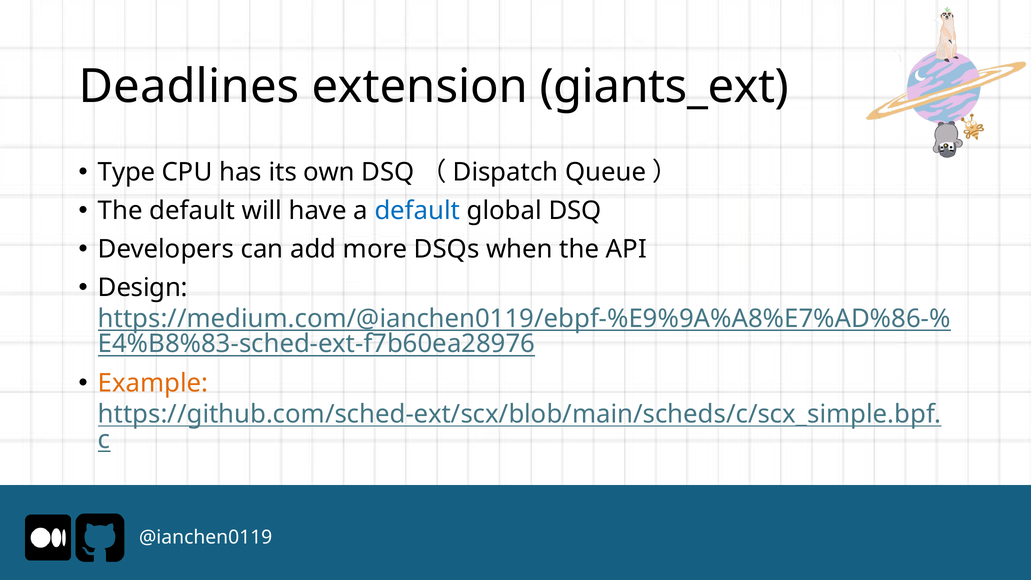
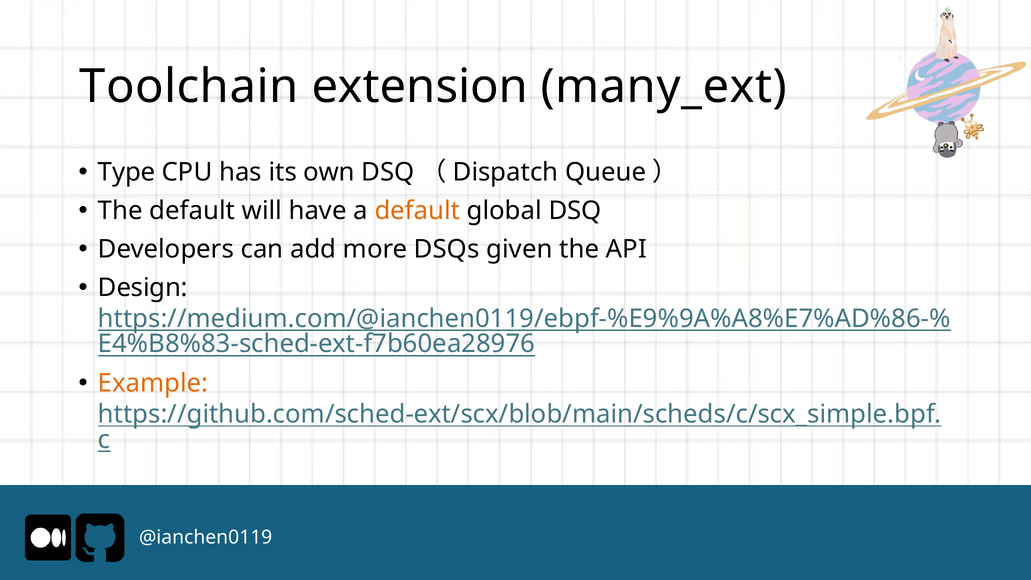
Deadlines: Deadlines -> Toolchain
giants_ext: giants_ext -> many_ext
default at (417, 211) colour: blue -> orange
when: when -> given
